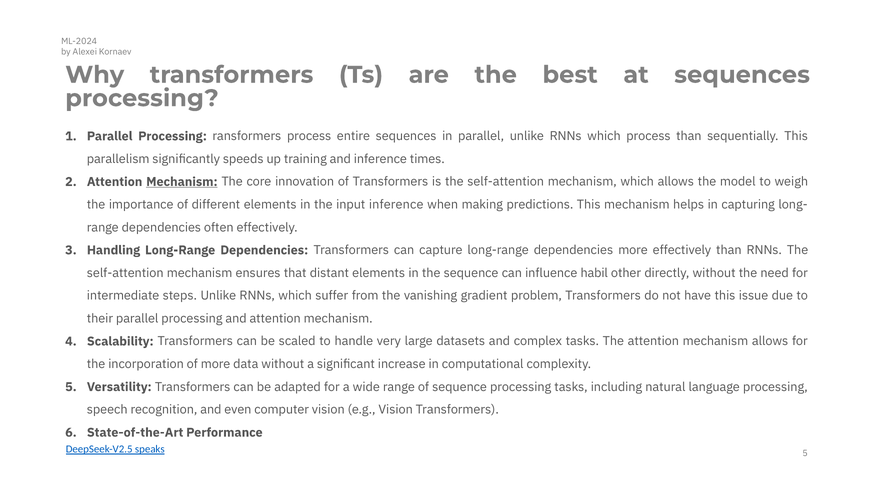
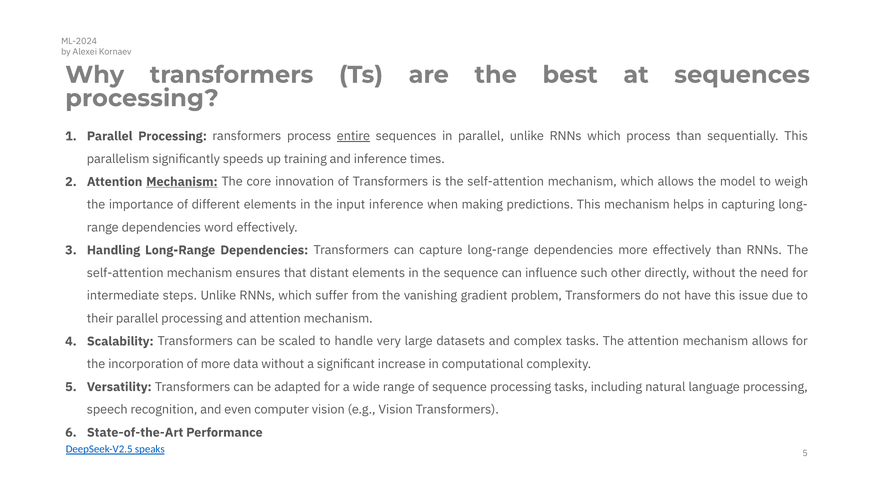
entire underline: none -> present
often: often -> word
habil: habil -> such
